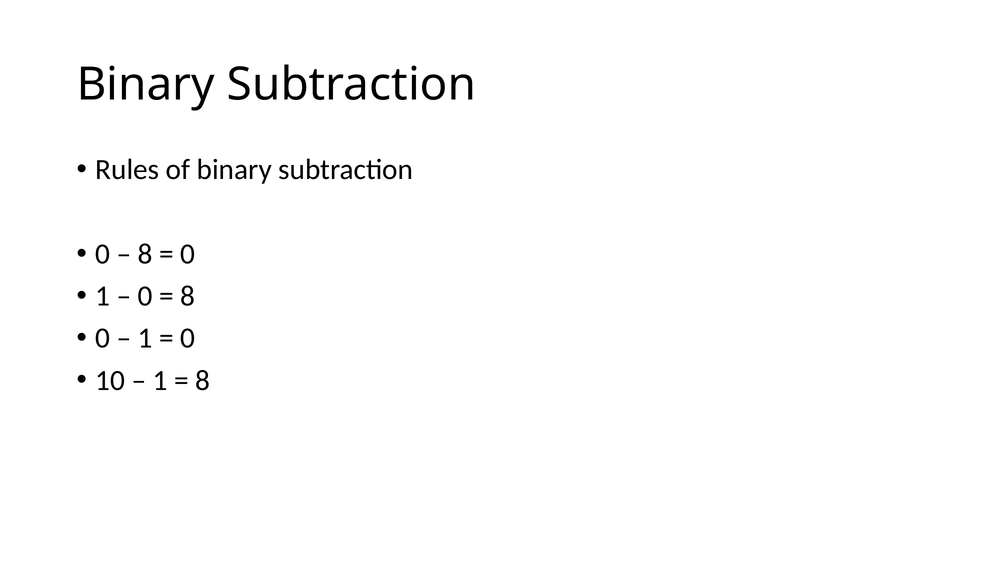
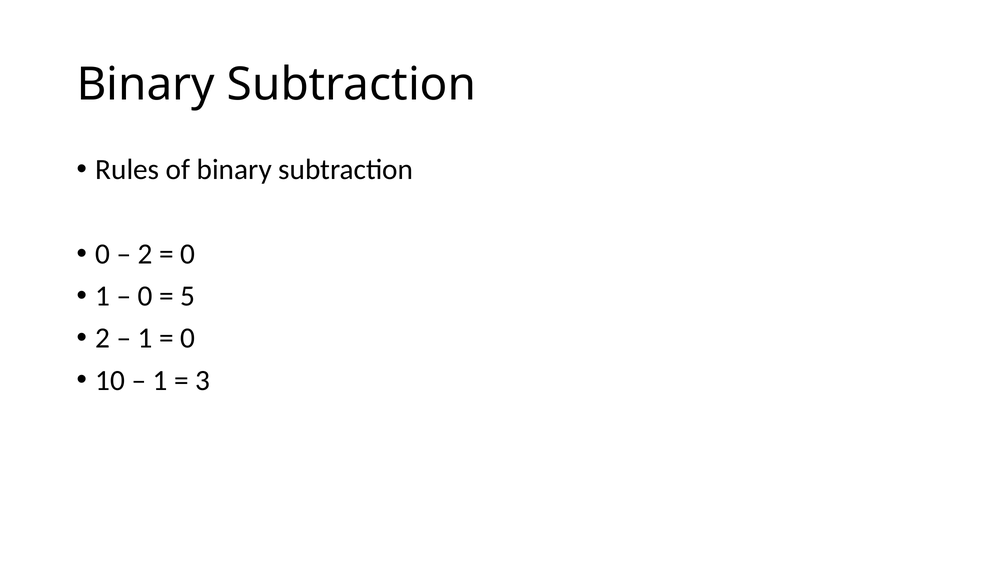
8 at (145, 254): 8 -> 2
8 at (188, 296): 8 -> 5
0 at (103, 338): 0 -> 2
8 at (203, 380): 8 -> 3
